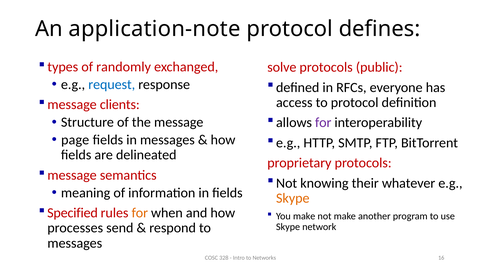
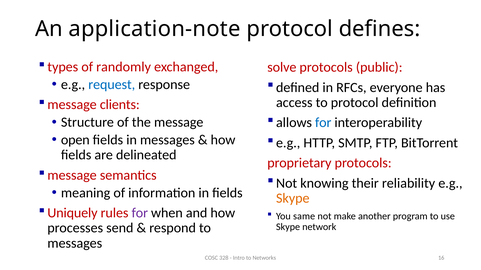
for at (323, 123) colour: purple -> blue
page: page -> open
whatever: whatever -> reliability
Specified: Specified -> Uniquely
for at (140, 213) colour: orange -> purple
You make: make -> same
